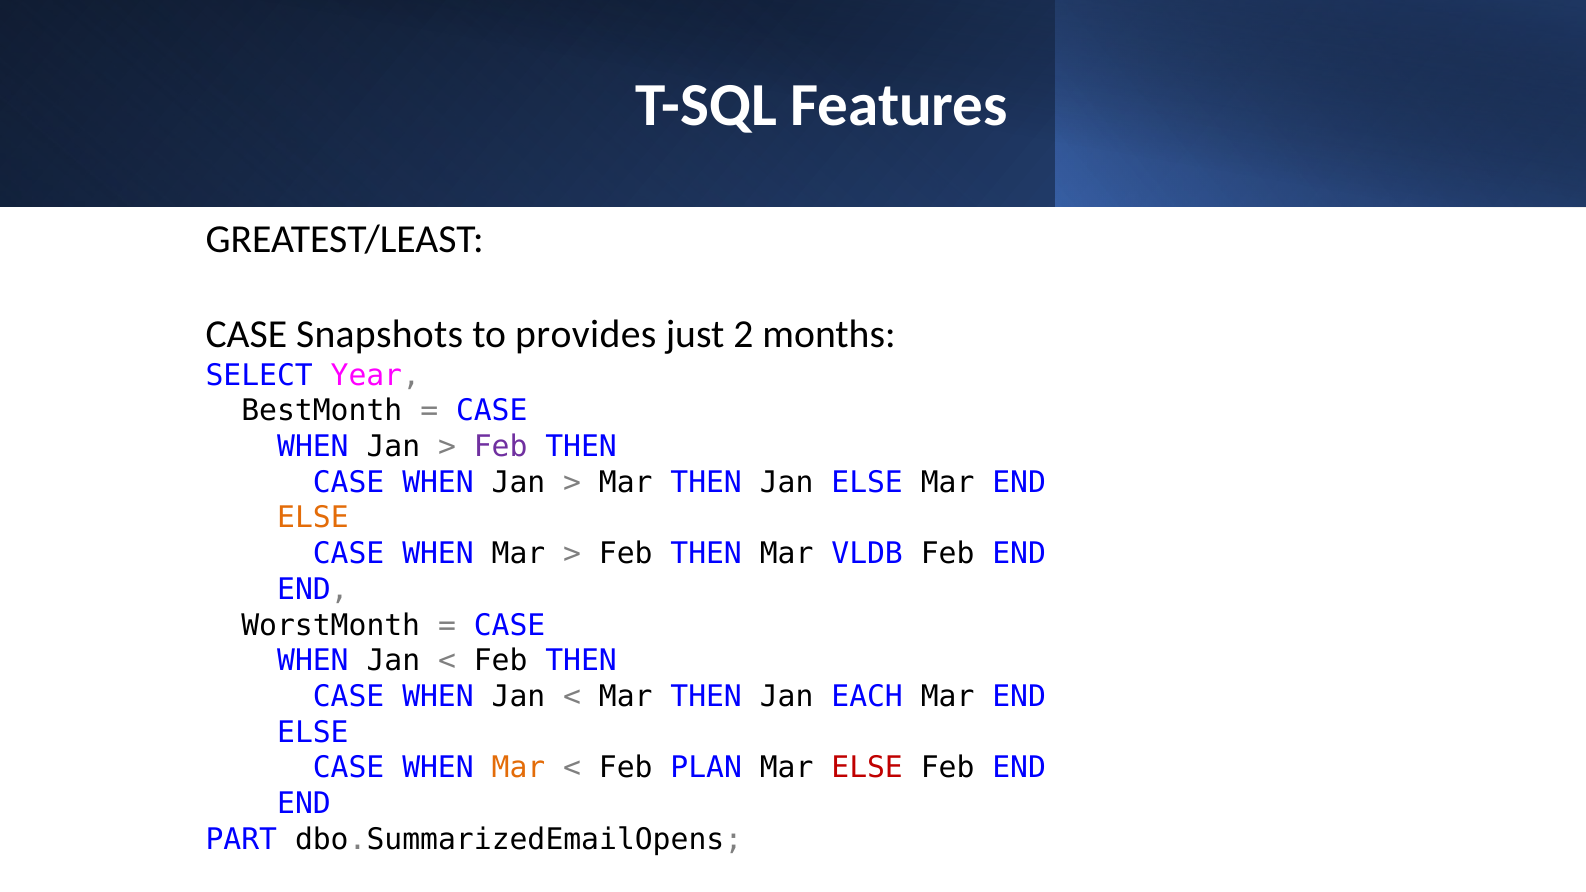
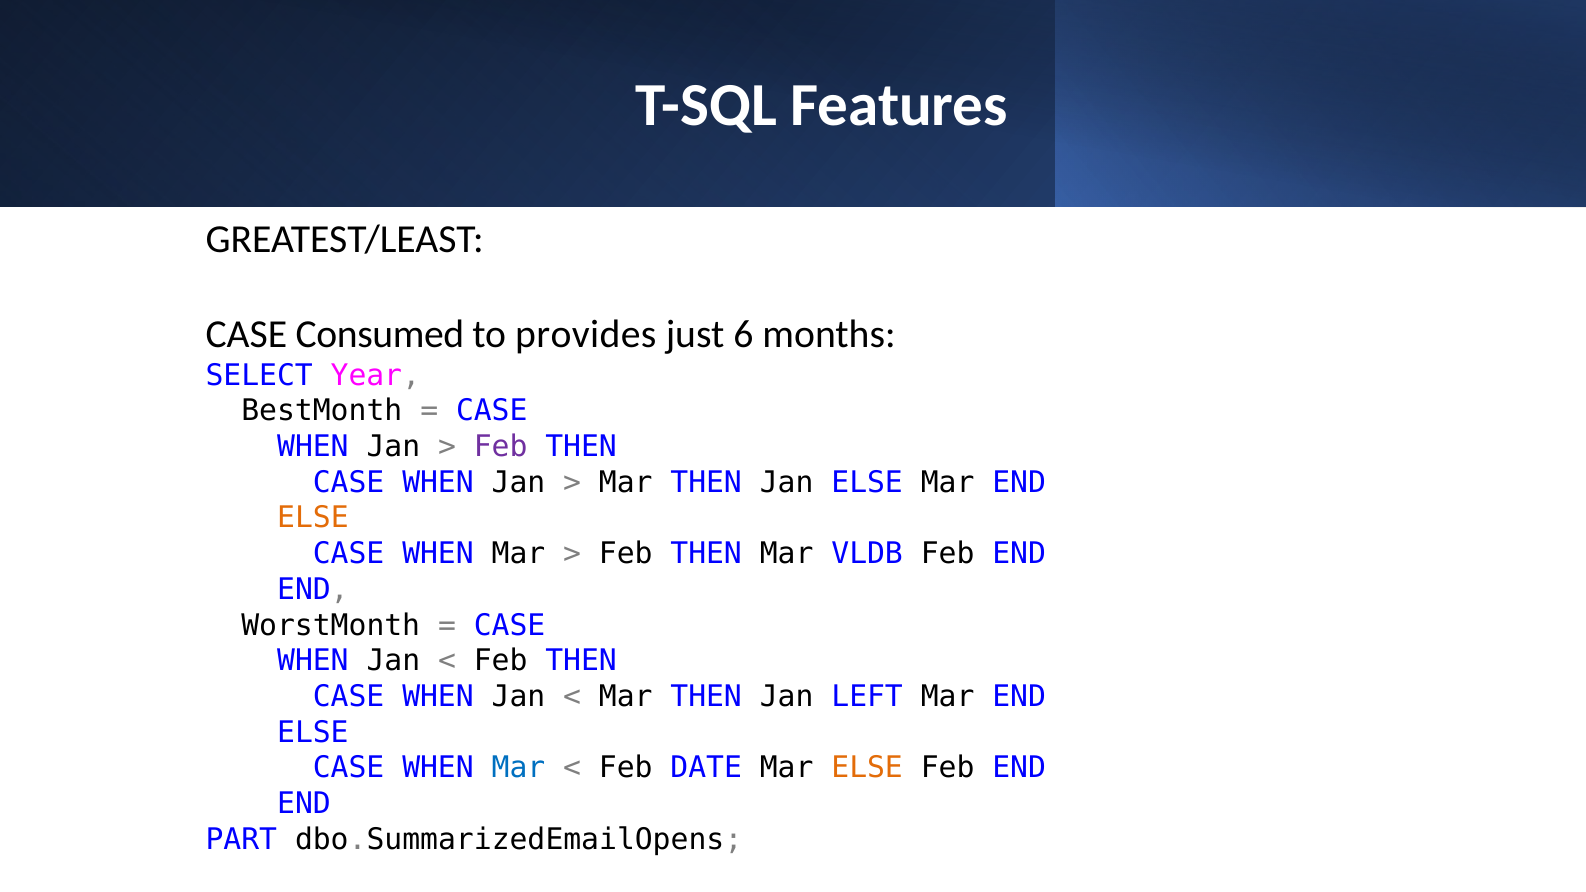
Snapshots: Snapshots -> Consumed
2: 2 -> 6
EACH: EACH -> LEFT
Mar at (518, 768) colour: orange -> blue
PLAN: PLAN -> DATE
ELSE at (867, 768) colour: red -> orange
